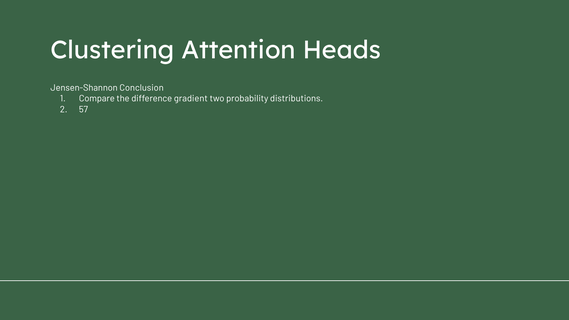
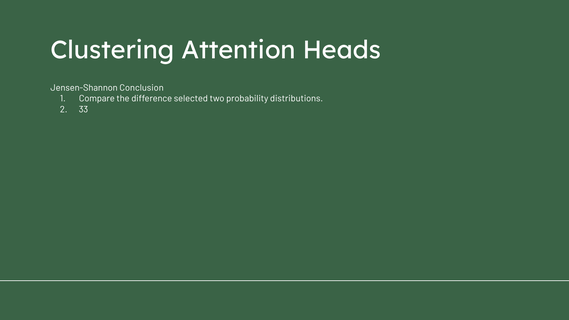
gradient: gradient -> selected
57: 57 -> 33
